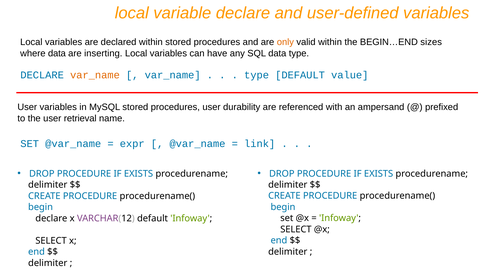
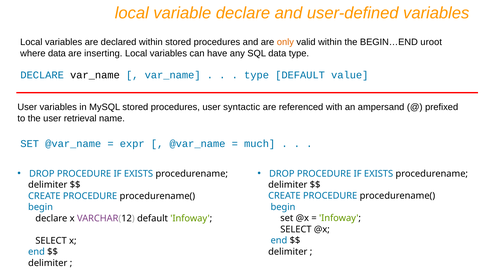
sizes: sizes -> uroot
var_name at (95, 75) colour: orange -> black
durability: durability -> syntactic
link: link -> much
